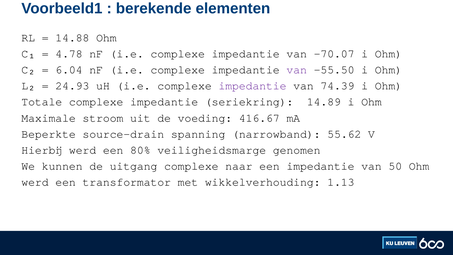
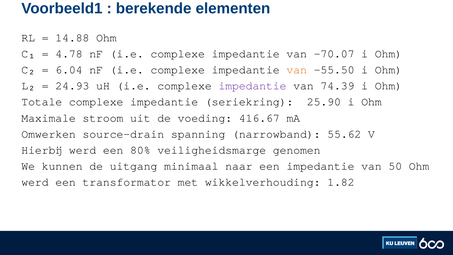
van at (297, 70) colour: purple -> orange
14.89: 14.89 -> 25.90
Beperkte: Beperkte -> Omwerken
uitgang complexe: complexe -> minimaal
1.13: 1.13 -> 1.82
